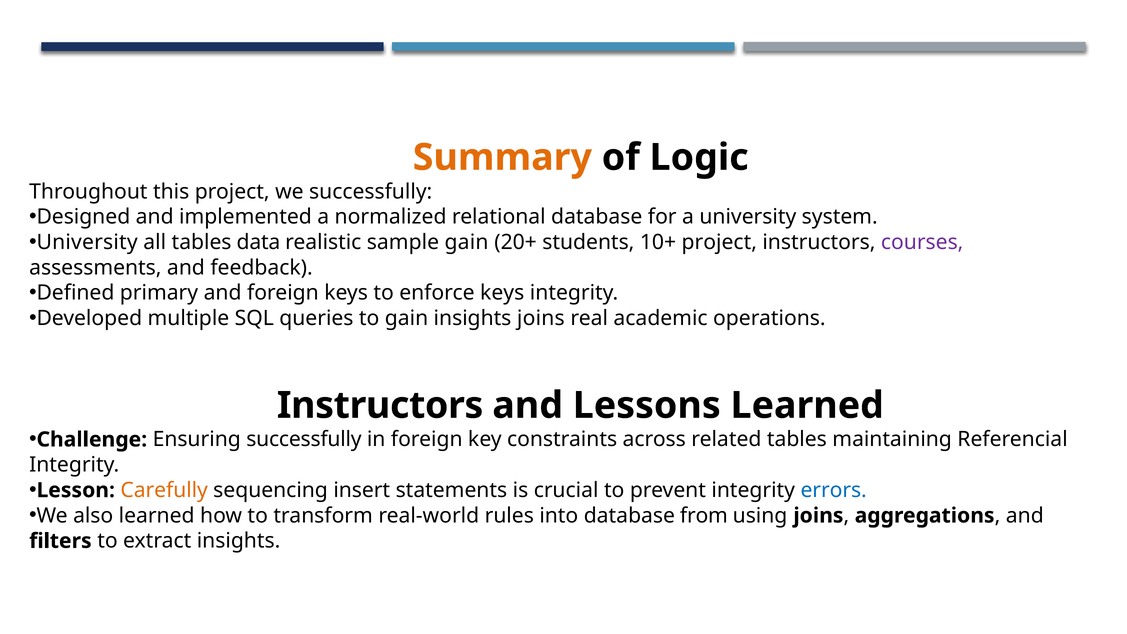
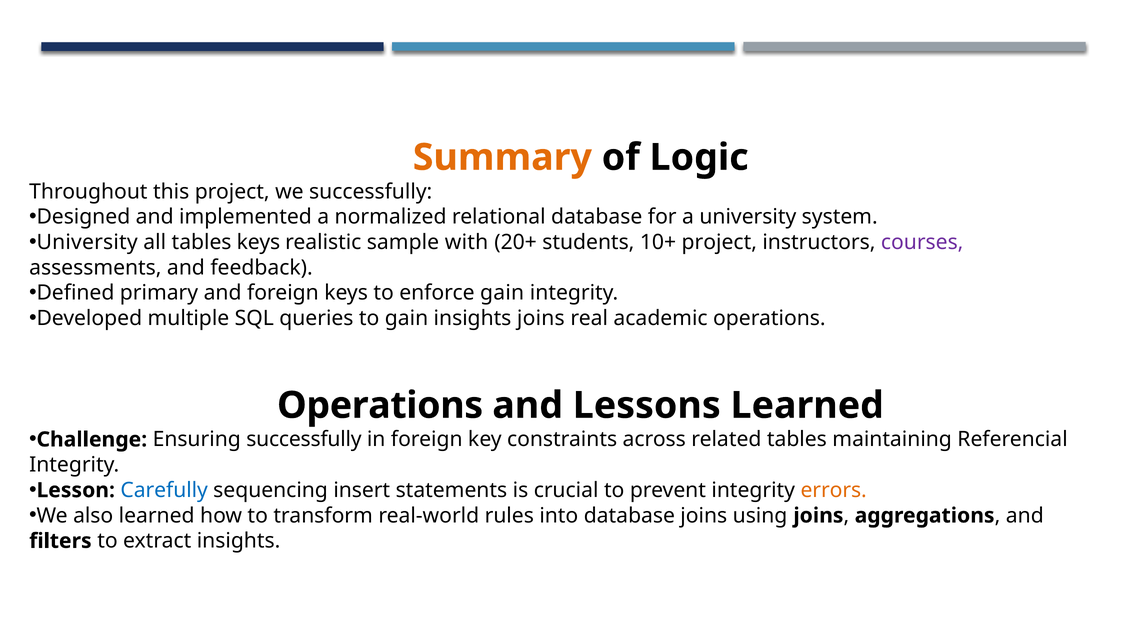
tables data: data -> keys
sample gain: gain -> with
enforce keys: keys -> gain
Instructors at (380, 405): Instructors -> Operations
Carefully colour: orange -> blue
errors colour: blue -> orange
database from: from -> joins
